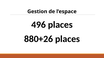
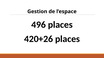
880+26: 880+26 -> 420+26
